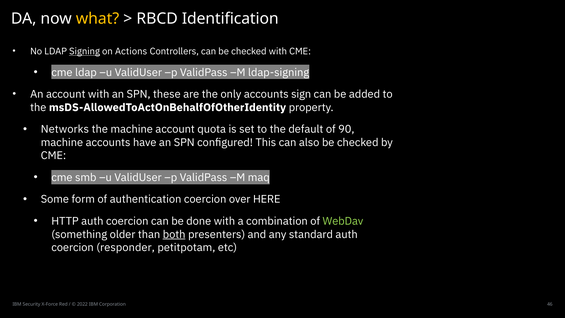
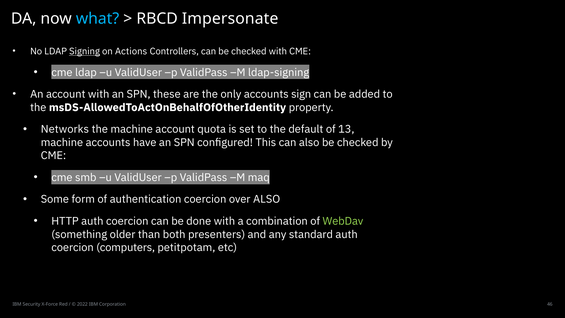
what colour: yellow -> light blue
Identification: Identification -> Impersonate
90: 90 -> 13
over HERE: HERE -> ALSO
both underline: present -> none
responder: responder -> computers
